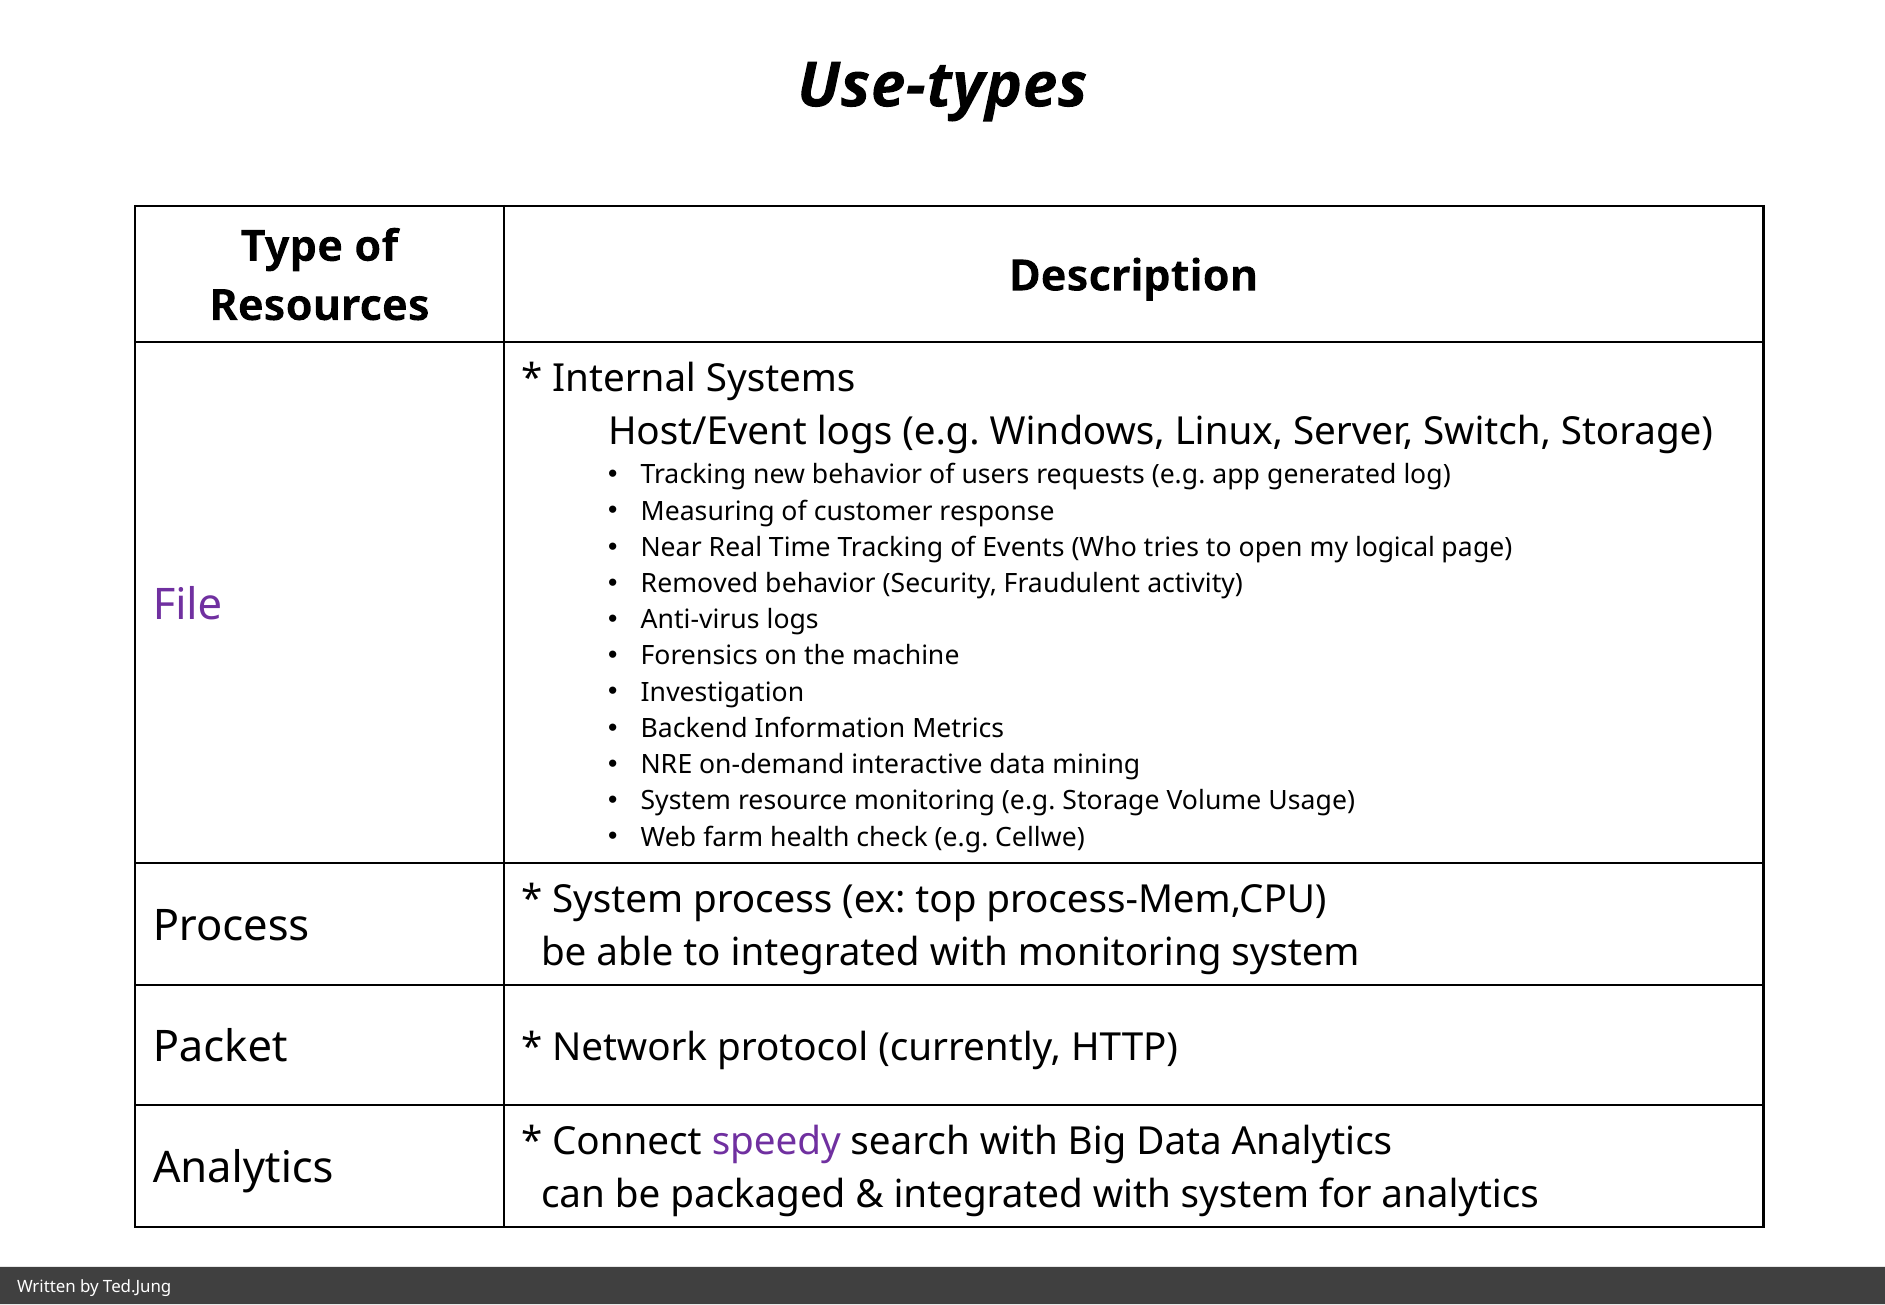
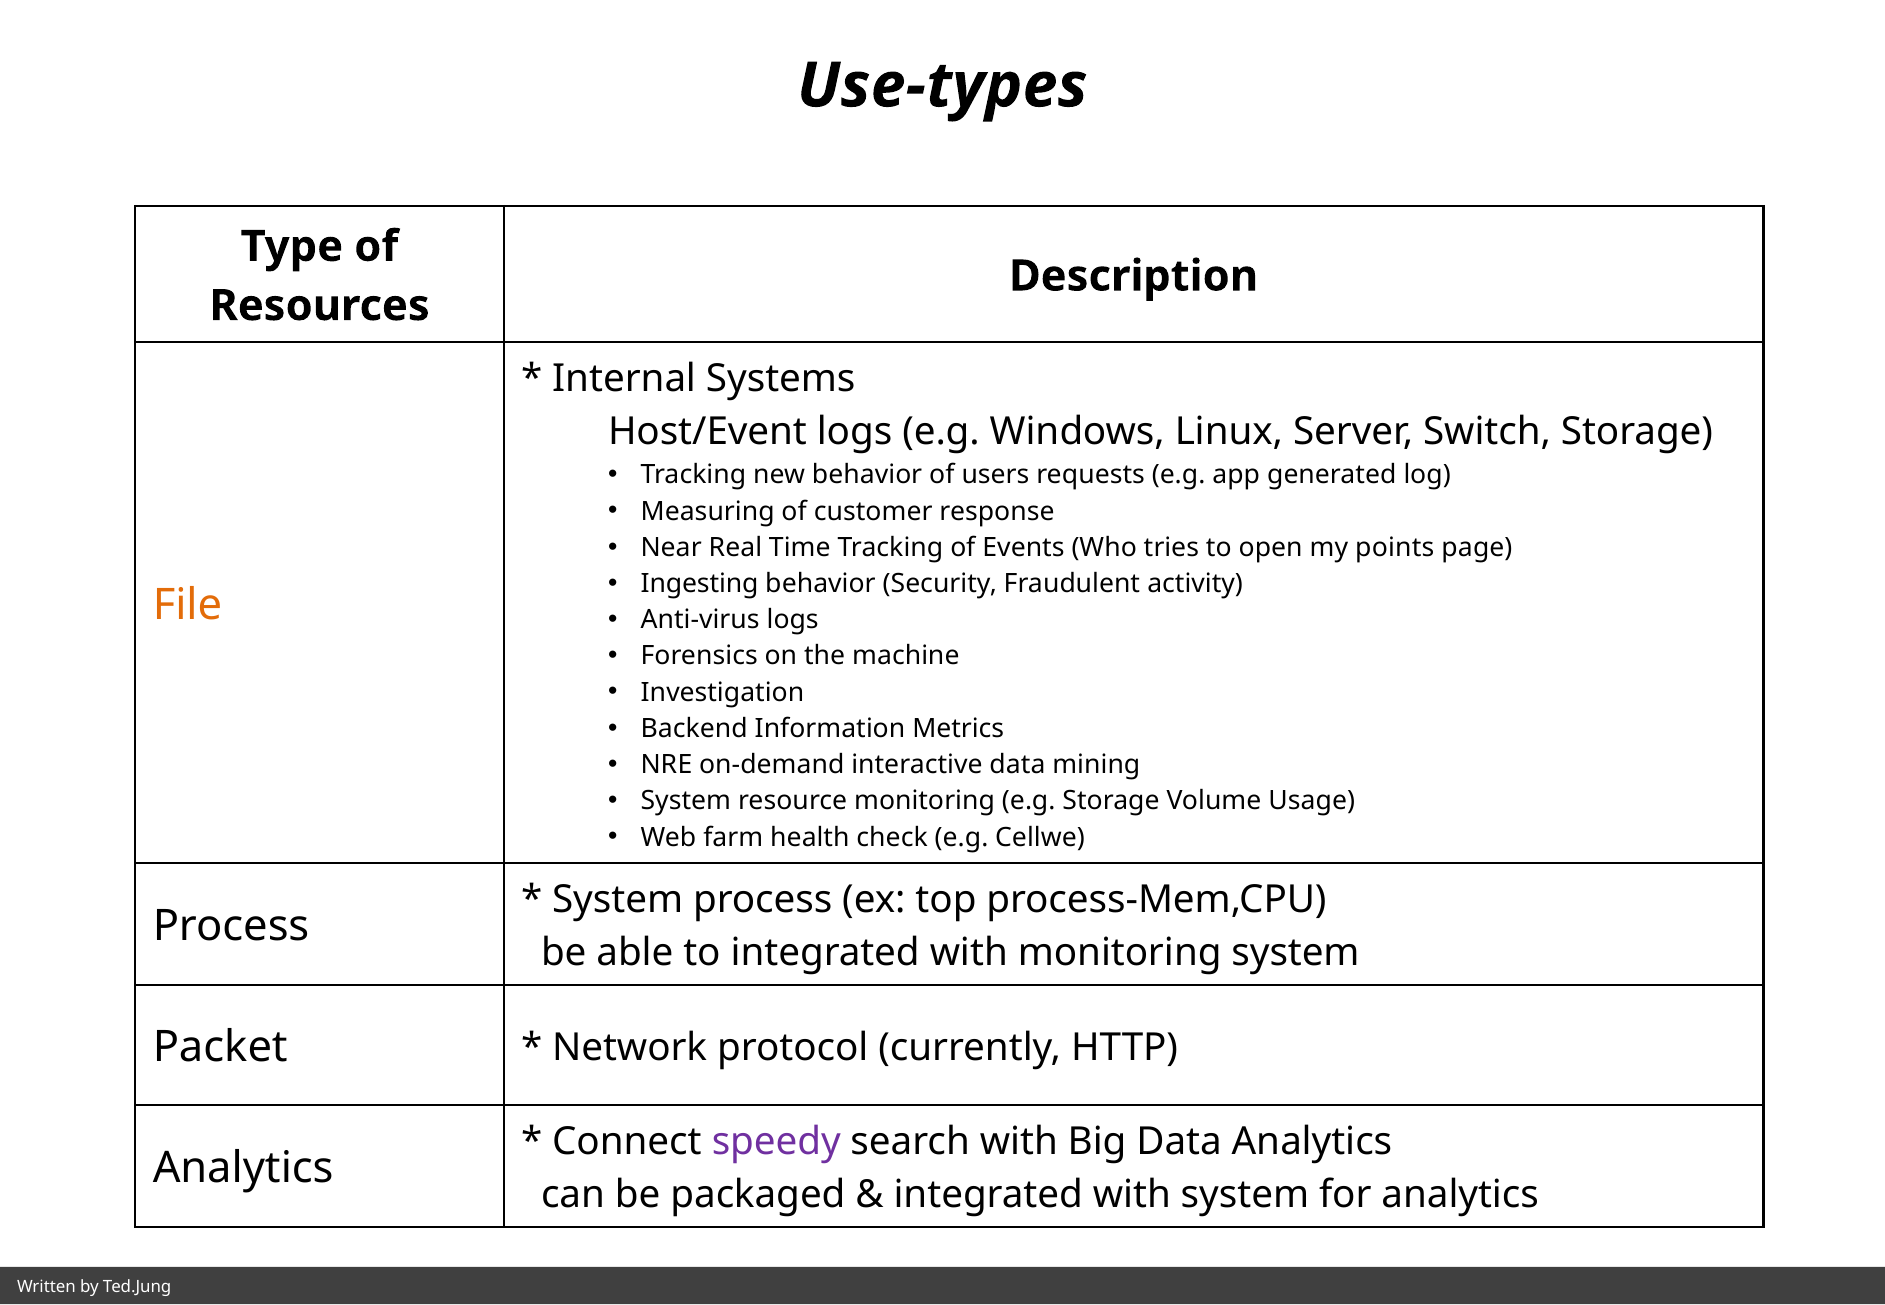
logical: logical -> points
Removed: Removed -> Ingesting
File colour: purple -> orange
